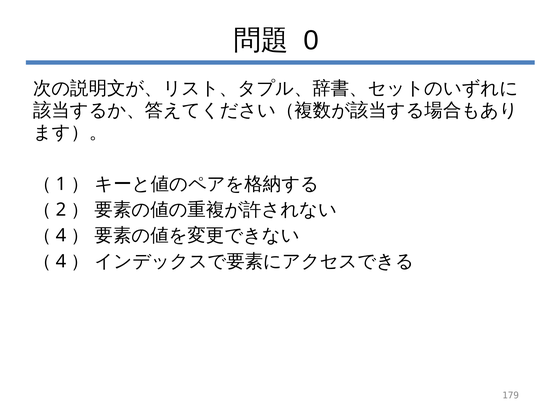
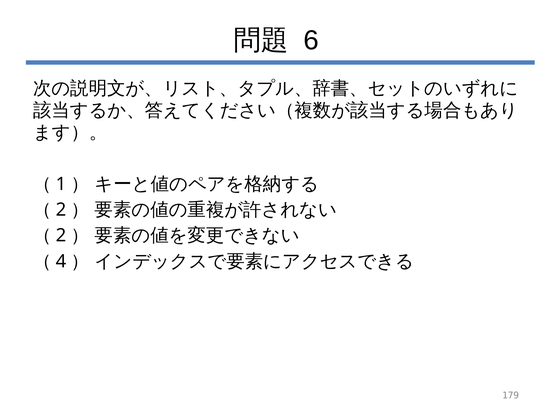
0: 0 -> 6
4 at (61, 236): 4 -> 2
